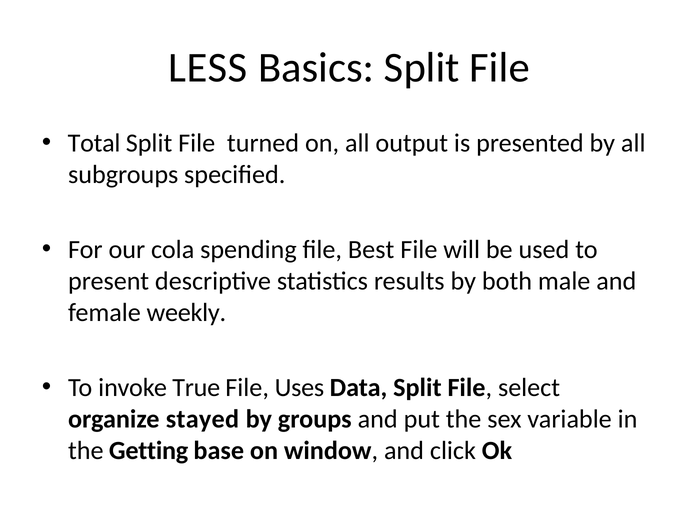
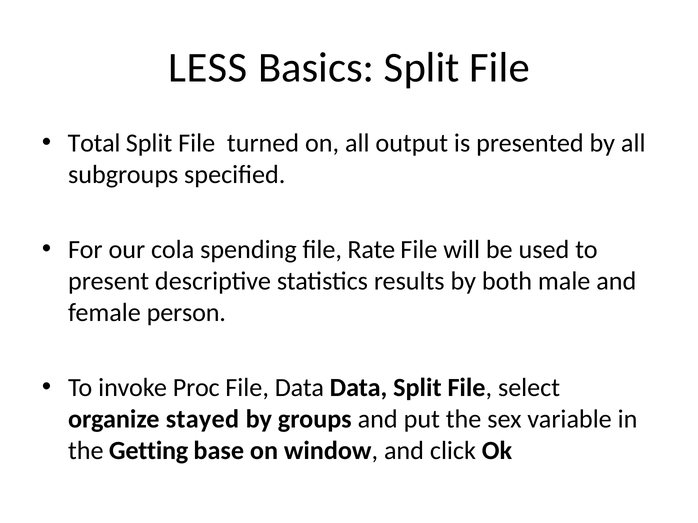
Best: Best -> Rate
weekly: weekly -> person
True: True -> Proc
File Uses: Uses -> Data
